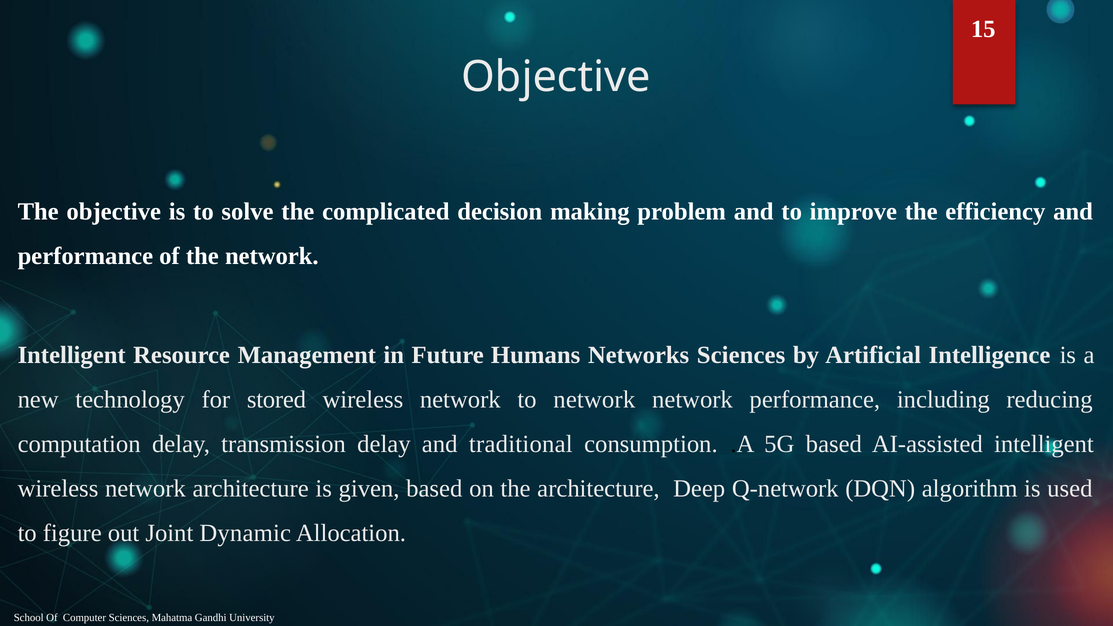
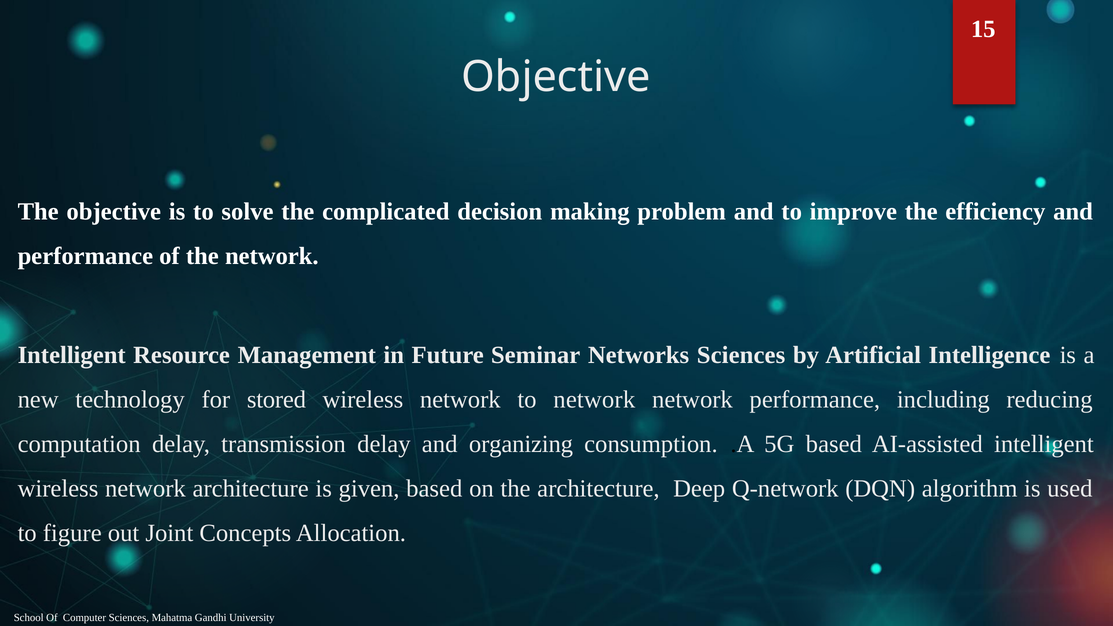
Humans: Humans -> Seminar
traditional: traditional -> organizing
Dynamic: Dynamic -> Concepts
